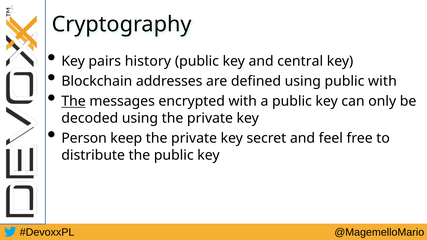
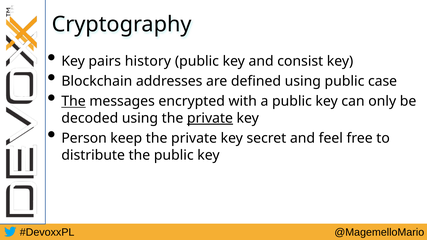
central: central -> consist
public with: with -> case
private at (210, 118) underline: none -> present
